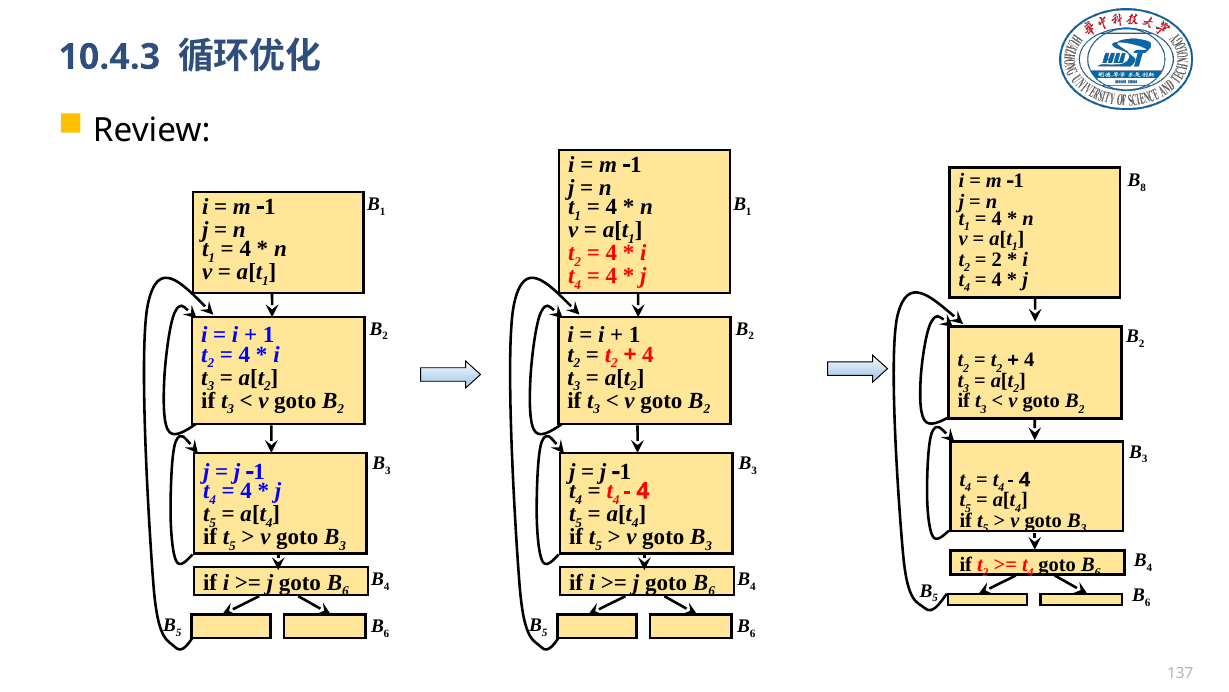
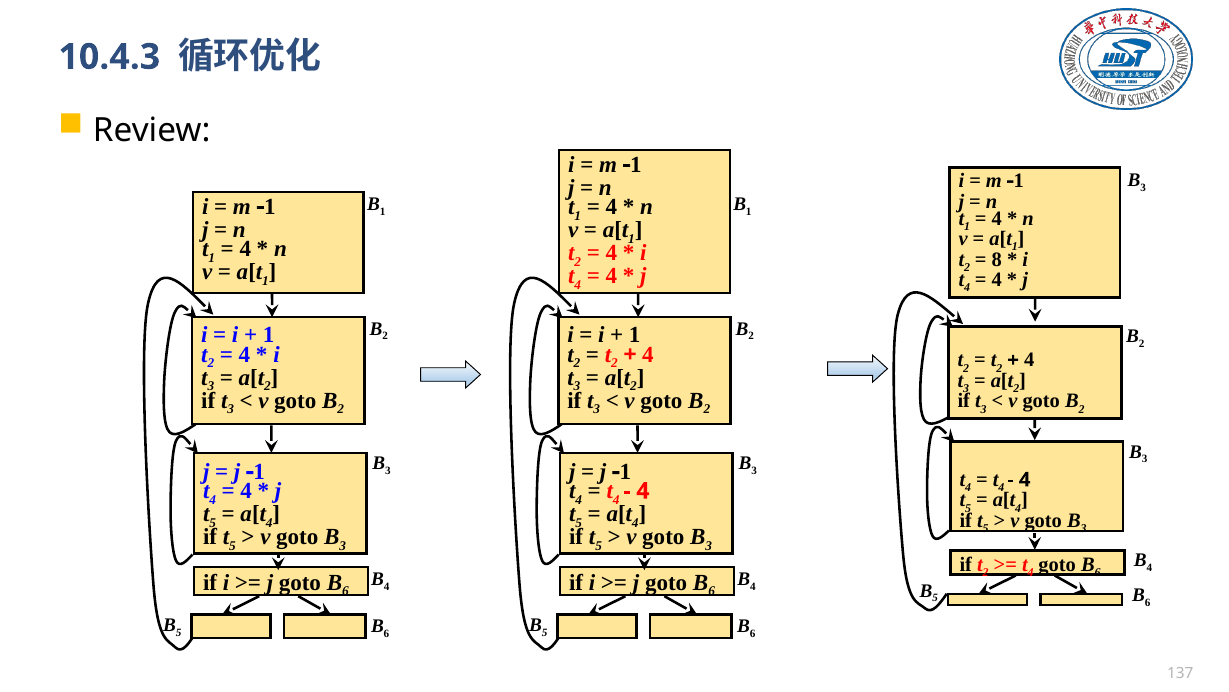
8 at (1143, 188): 8 -> 3
2 at (997, 259): 2 -> 8
